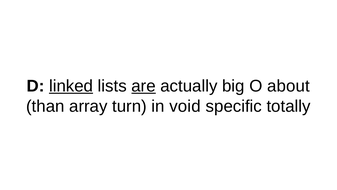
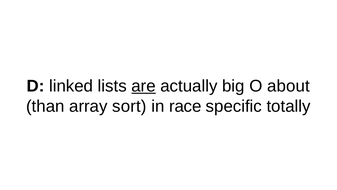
linked underline: present -> none
turn: turn -> sort
void: void -> race
